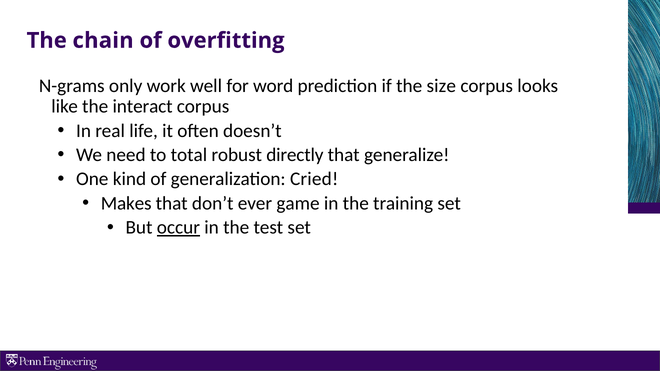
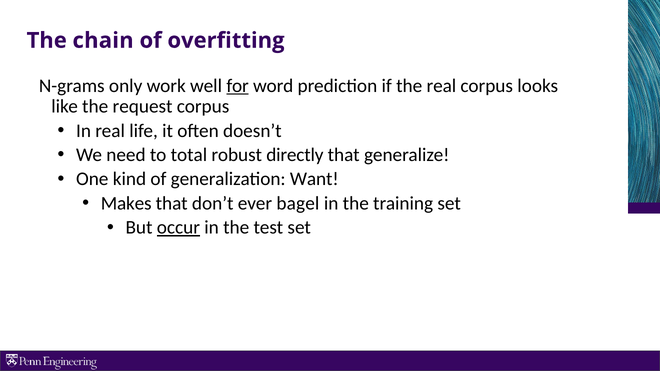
for underline: none -> present
the size: size -> real
interact: interact -> request
Cried: Cried -> Want
game: game -> bagel
